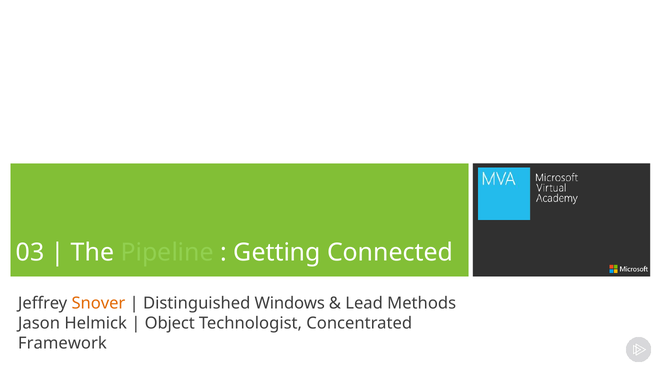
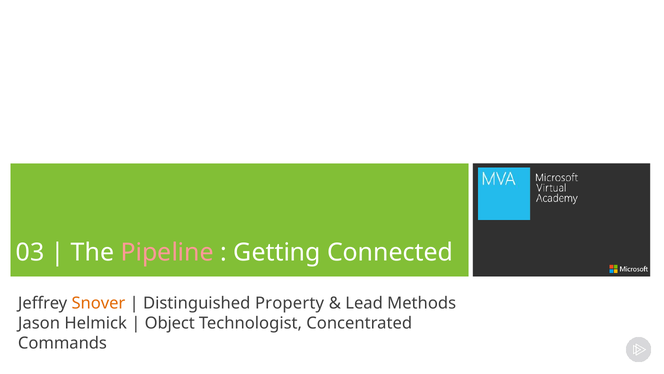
Pipeline colour: light green -> pink
Windows: Windows -> Property
Framework: Framework -> Commands
